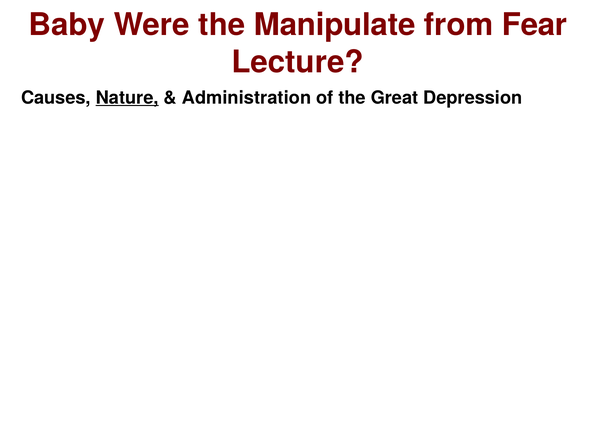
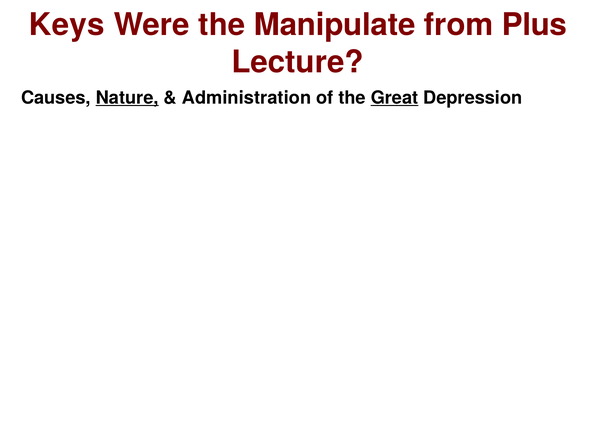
Baby: Baby -> Keys
Fear: Fear -> Plus
Great underline: none -> present
